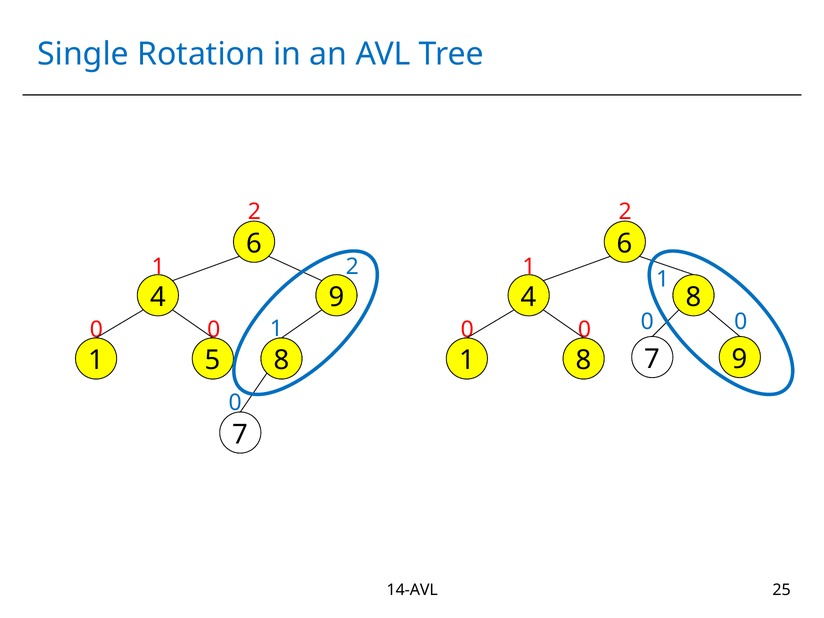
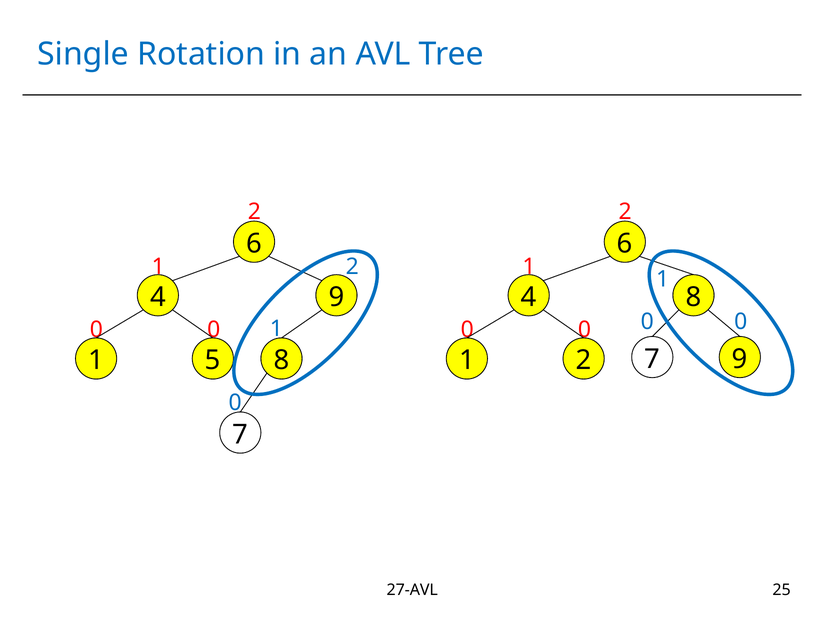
1 8: 8 -> 2
14-AVL: 14-AVL -> 27-AVL
